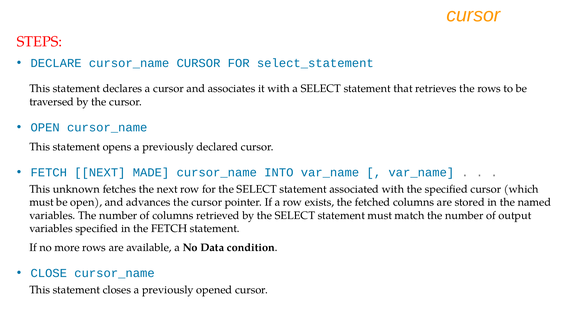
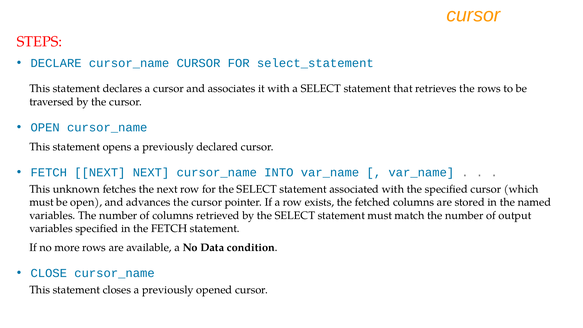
NEXT MADE: MADE -> NEXT
